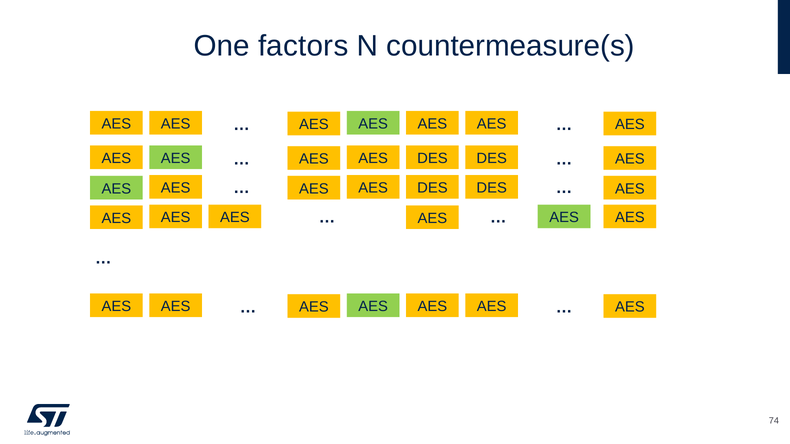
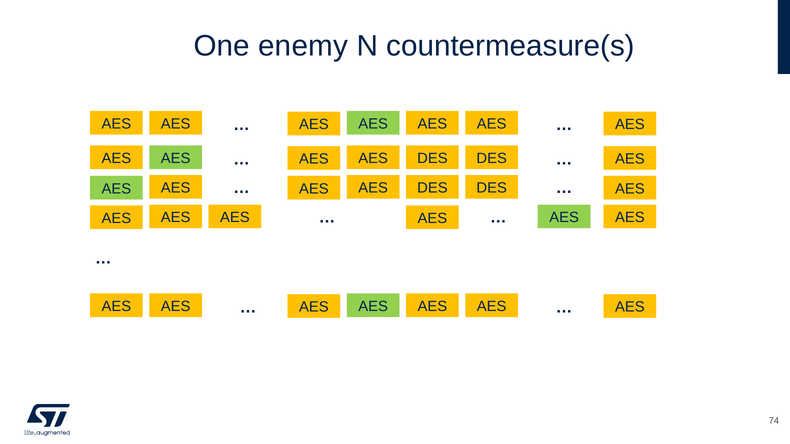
factors: factors -> enemy
